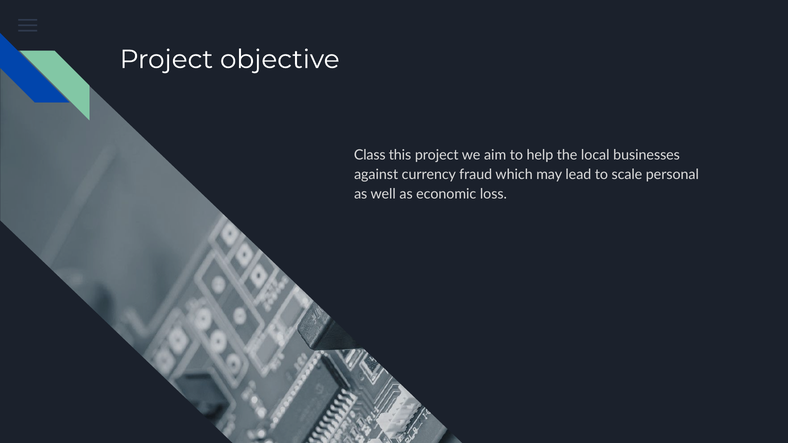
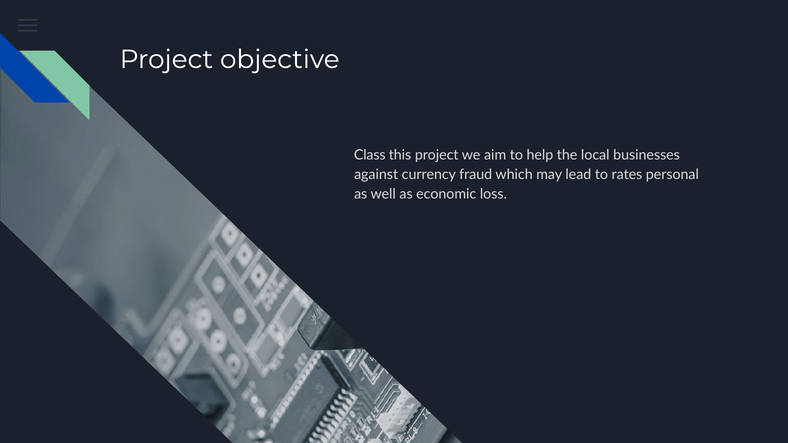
scale: scale -> rates
